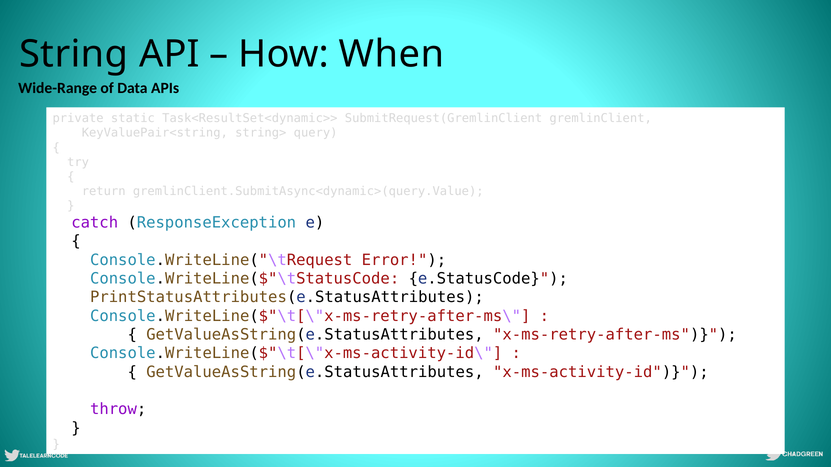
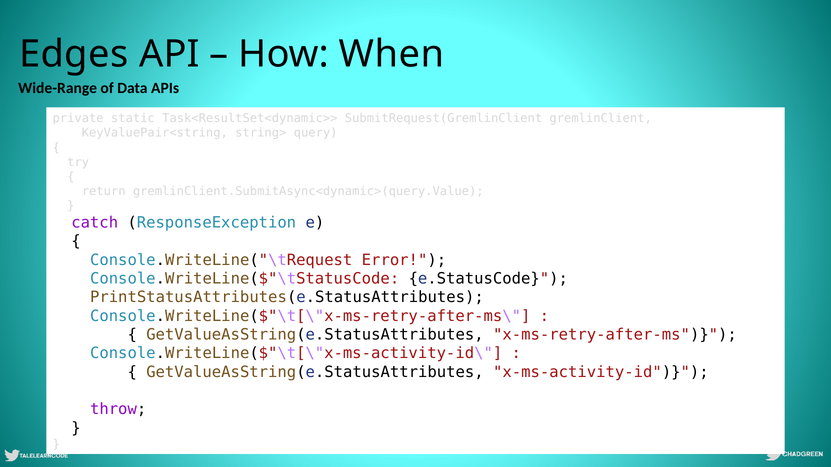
String: String -> Edges
